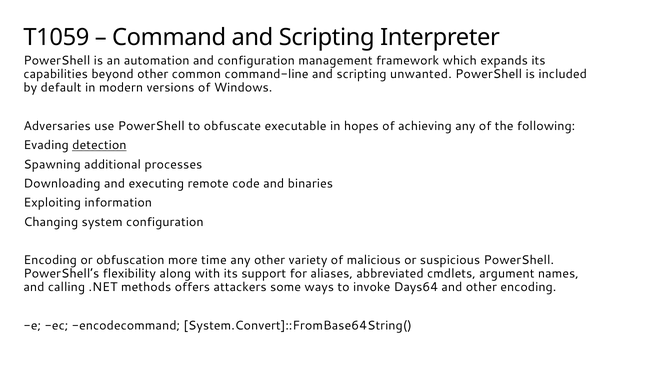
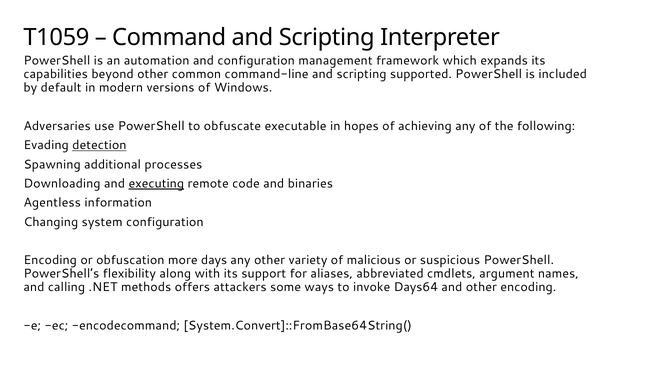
unwanted: unwanted -> supported
executing underline: none -> present
Exploiting: Exploiting -> Agentless
time: time -> days
